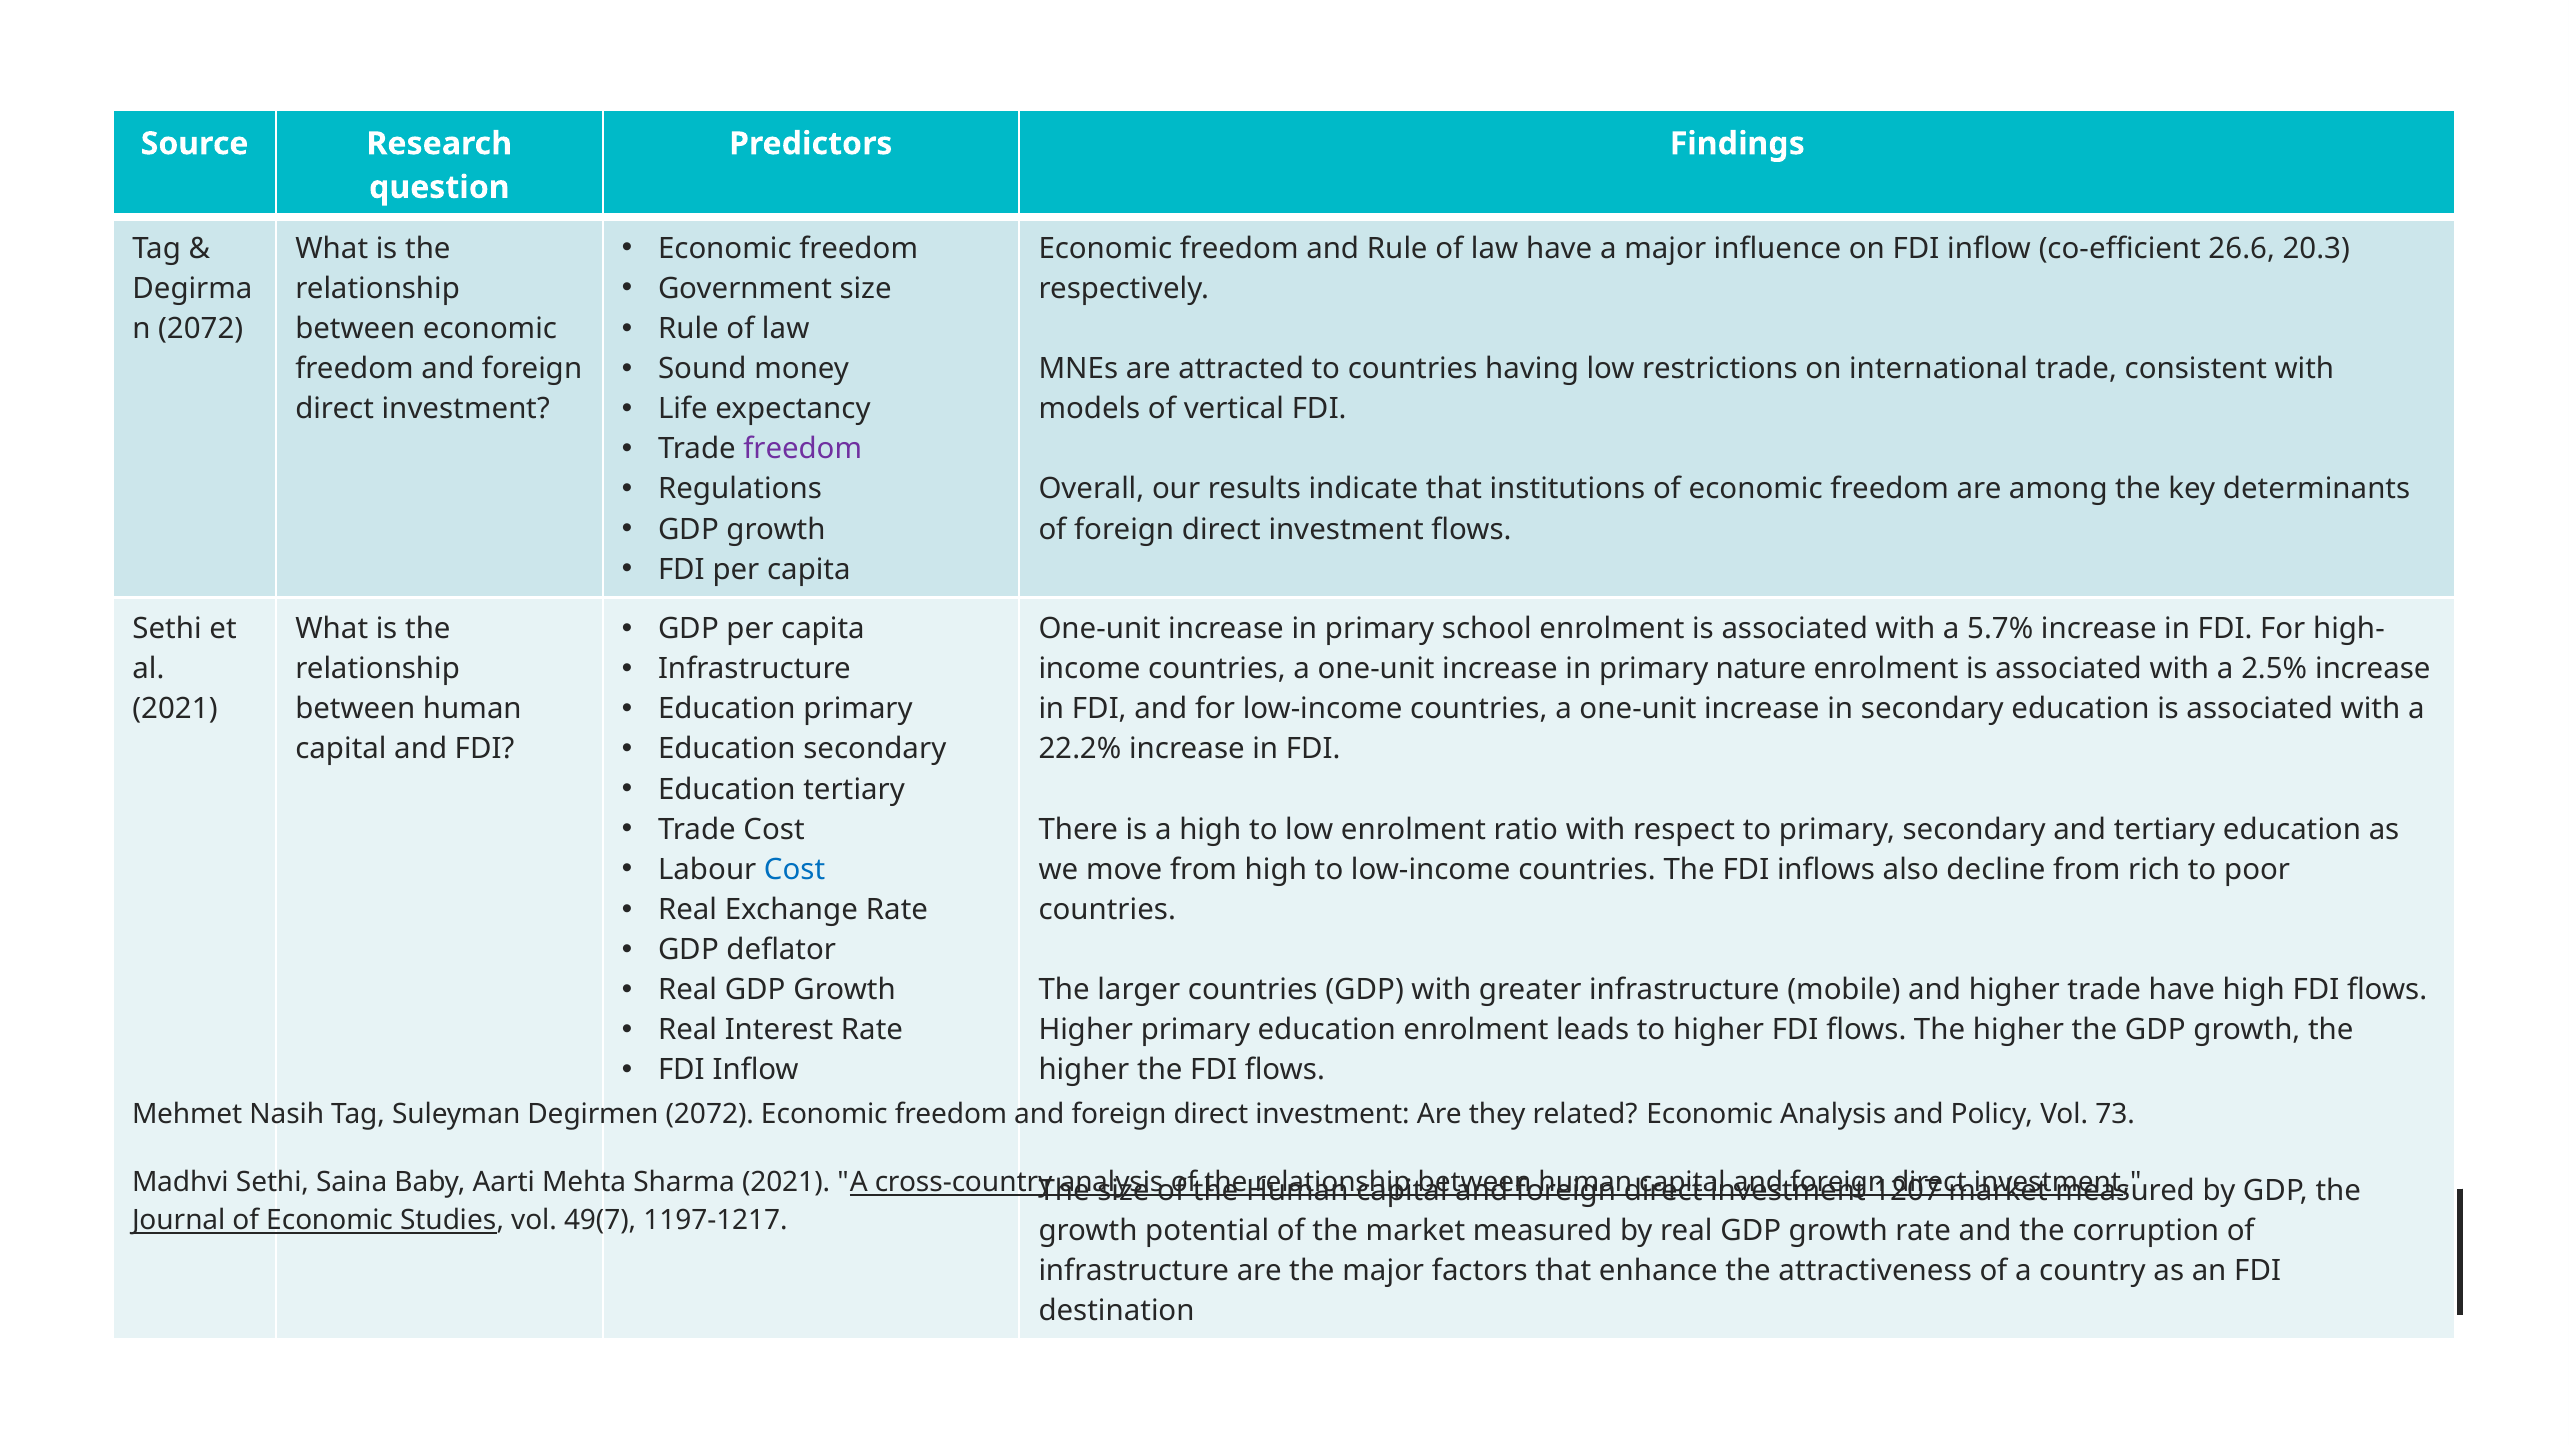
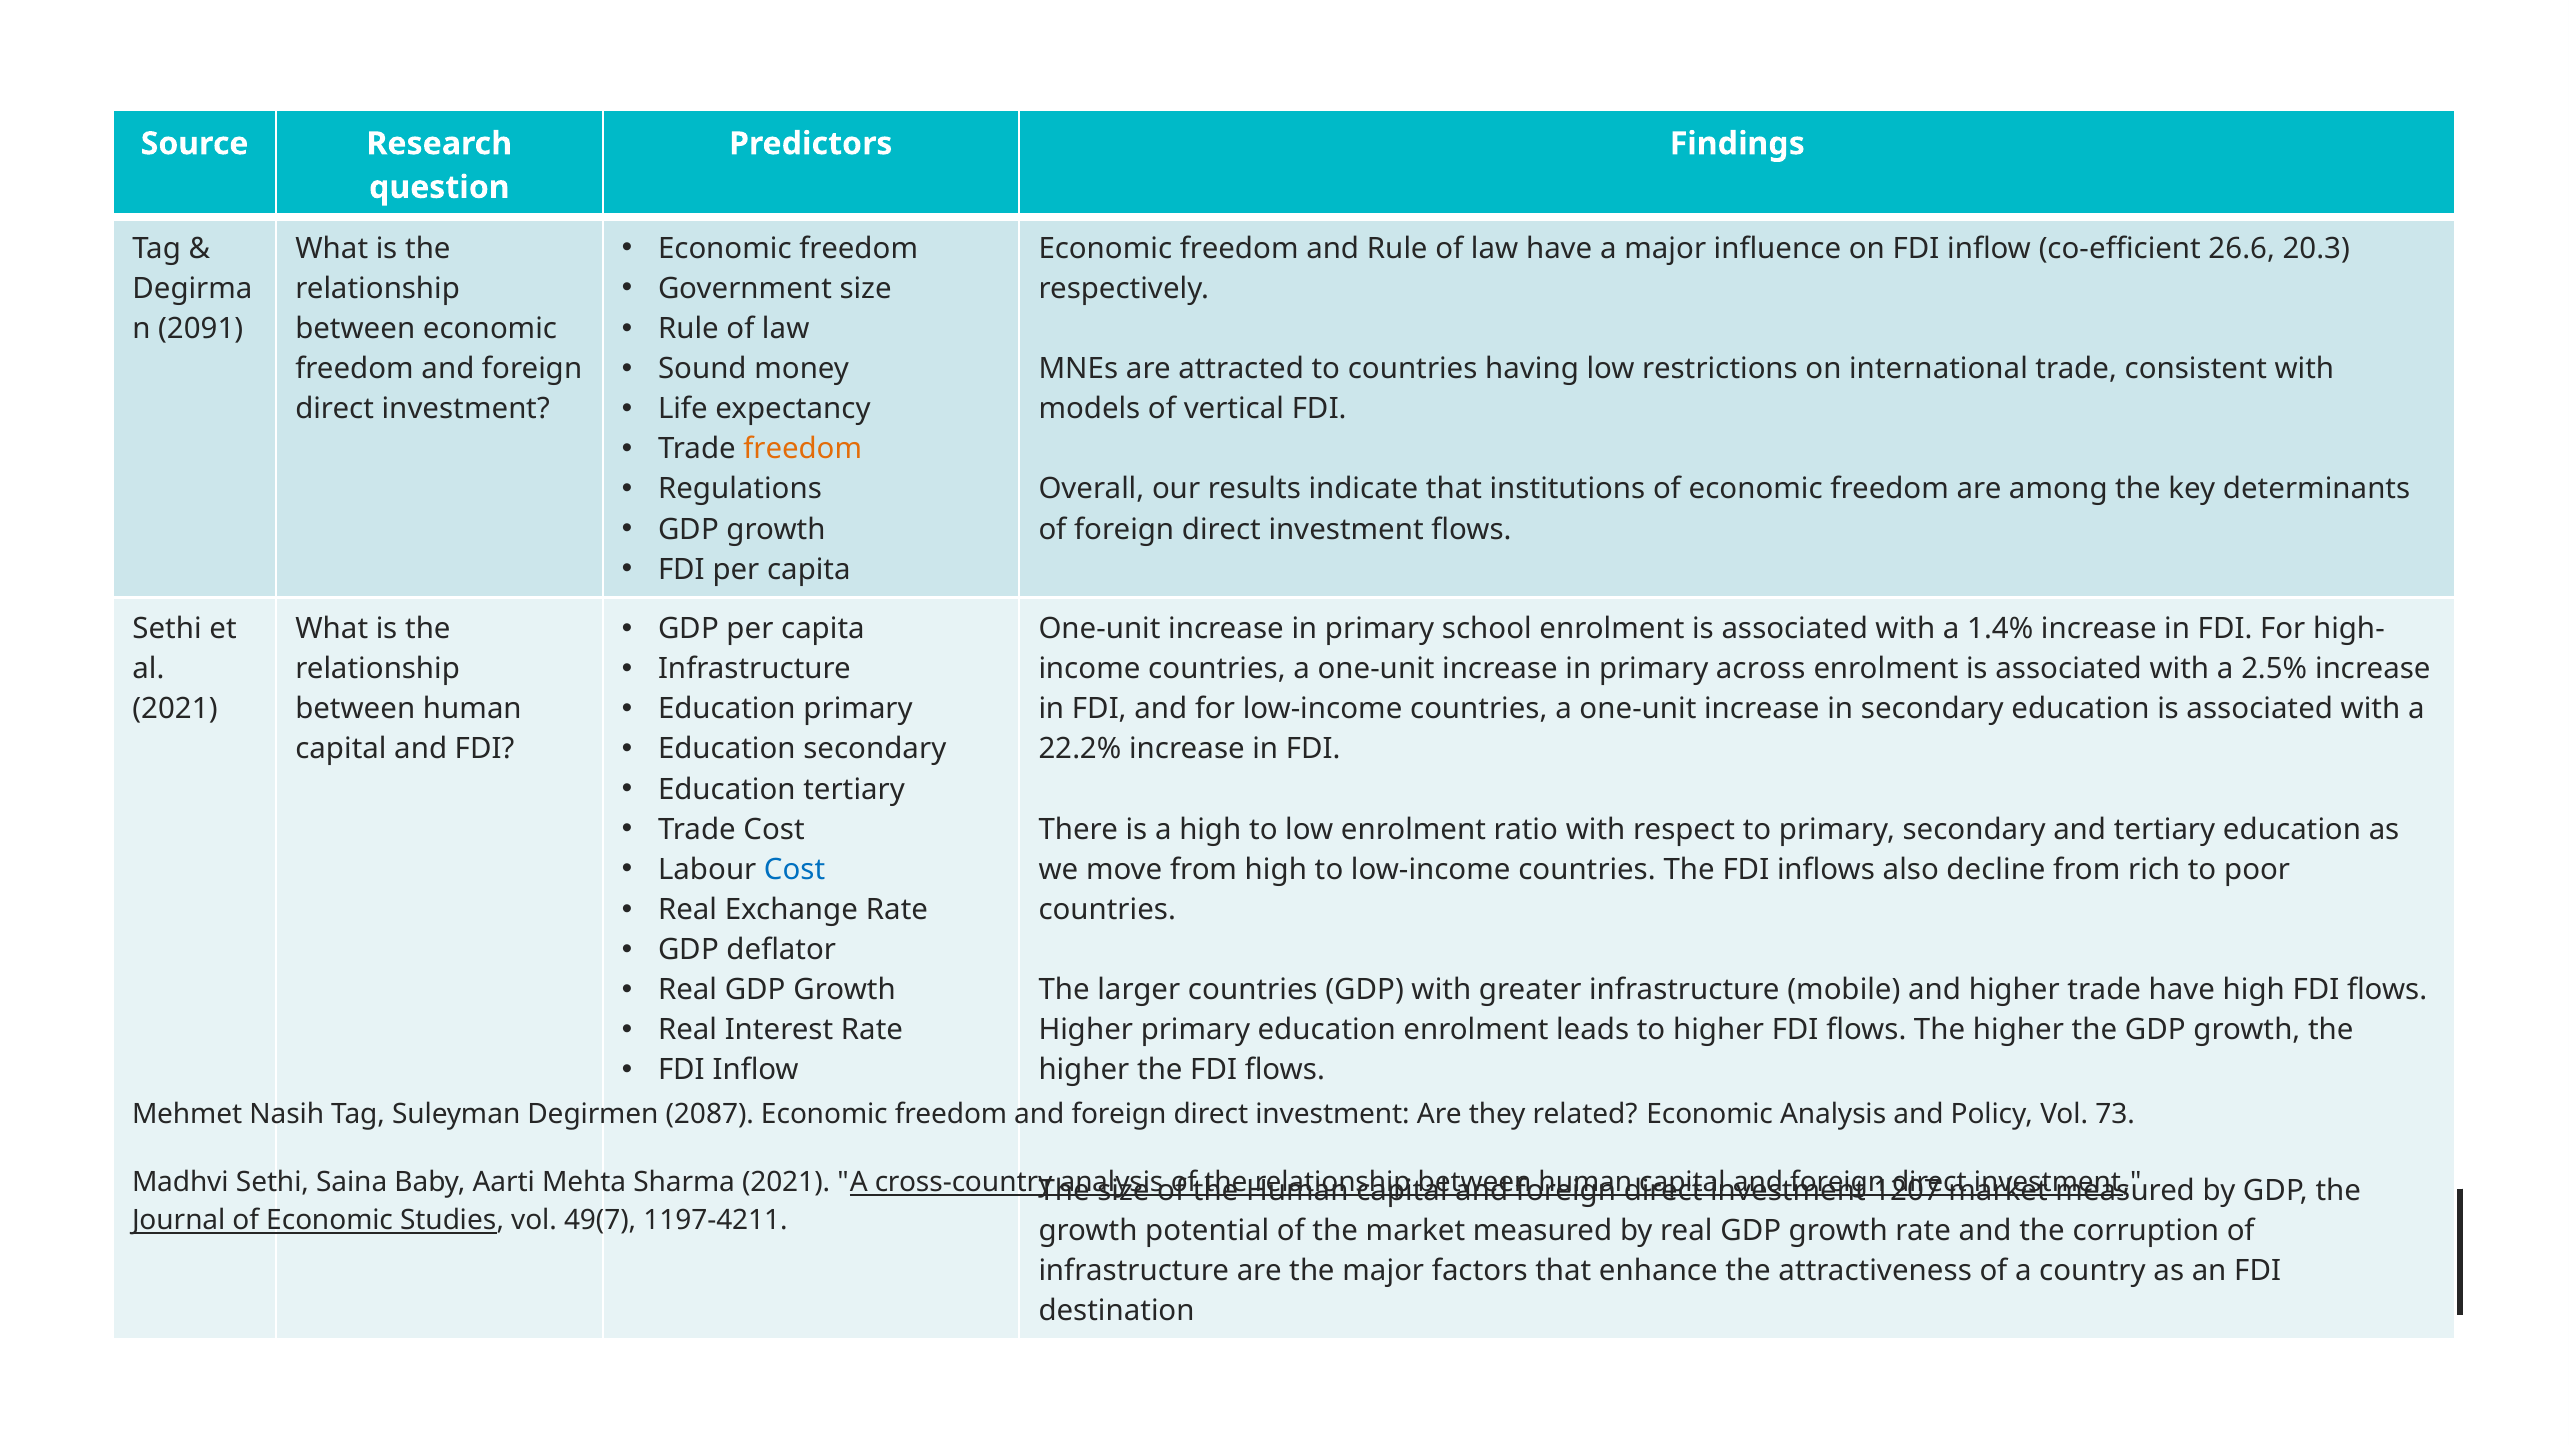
2072 at (201, 329): 2072 -> 2091
freedom at (803, 449) colour: purple -> orange
5.7%: 5.7% -> 1.4%
nature: nature -> across
Degirmen 2072: 2072 -> 2087
1197-1217: 1197-1217 -> 1197-4211
